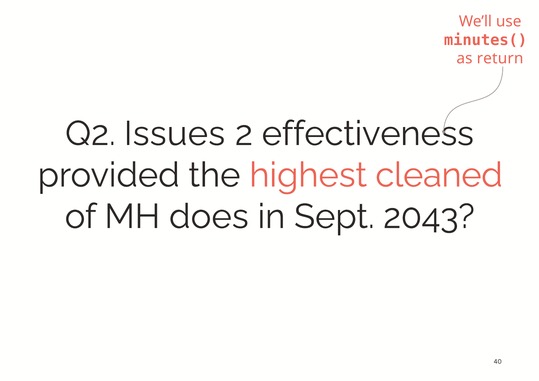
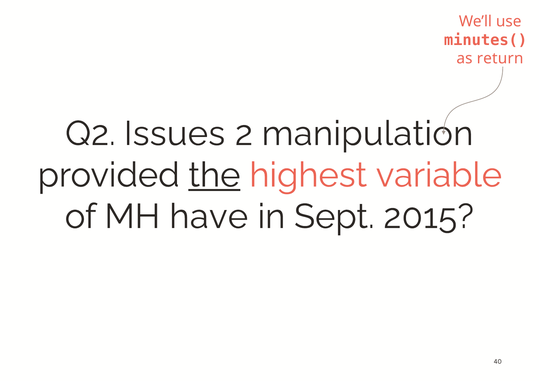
effectiveness: effectiveness -> manipulation
the underline: none -> present
cleaned: cleaned -> variable
does: does -> have
2043: 2043 -> 2015
